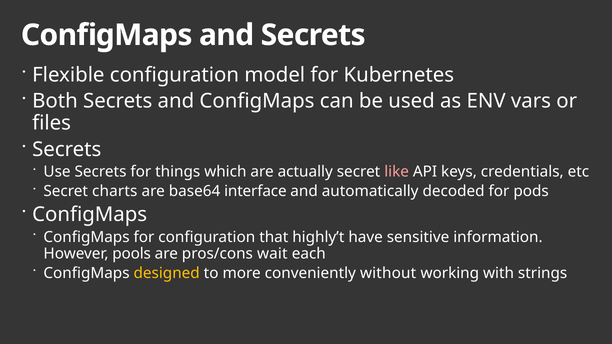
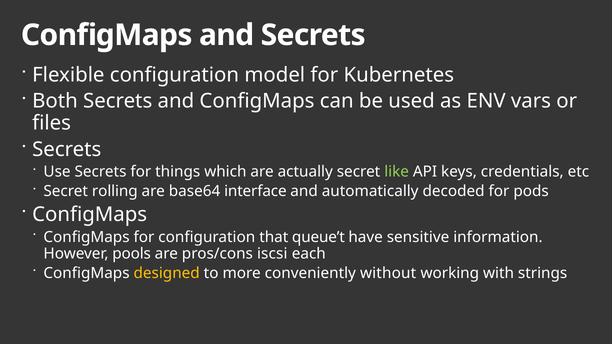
like colour: pink -> light green
charts: charts -> rolling
highly’t: highly’t -> queue’t
wait: wait -> iscsi
